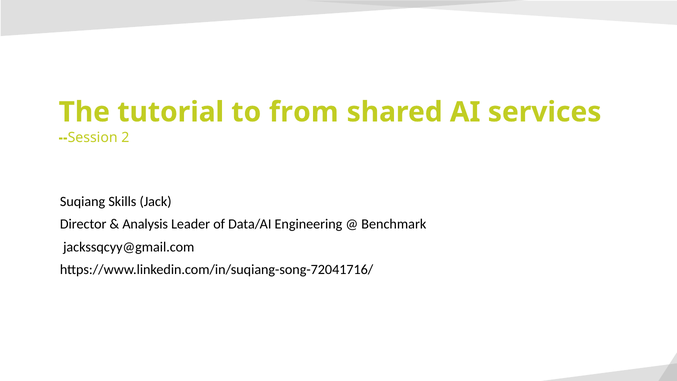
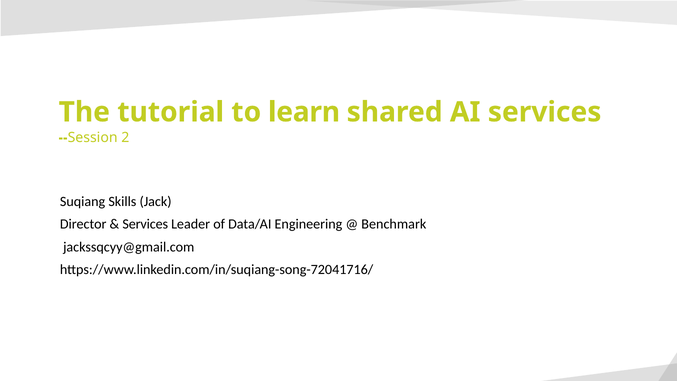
from: from -> learn
Analysis at (145, 224): Analysis -> Services
